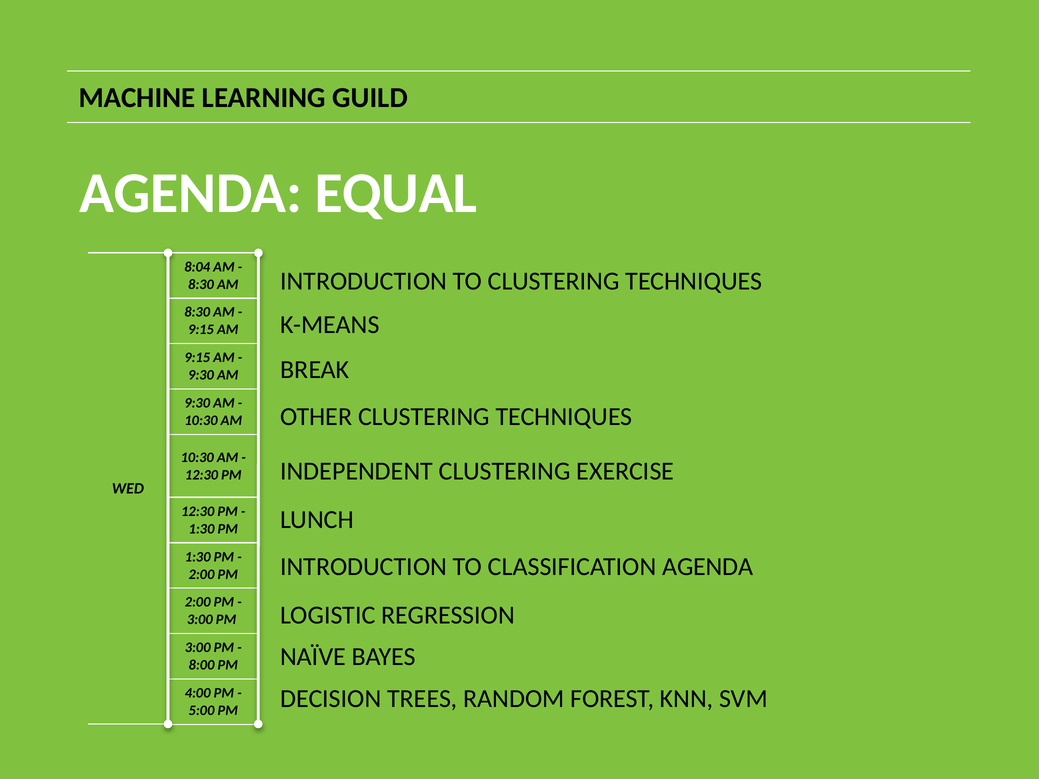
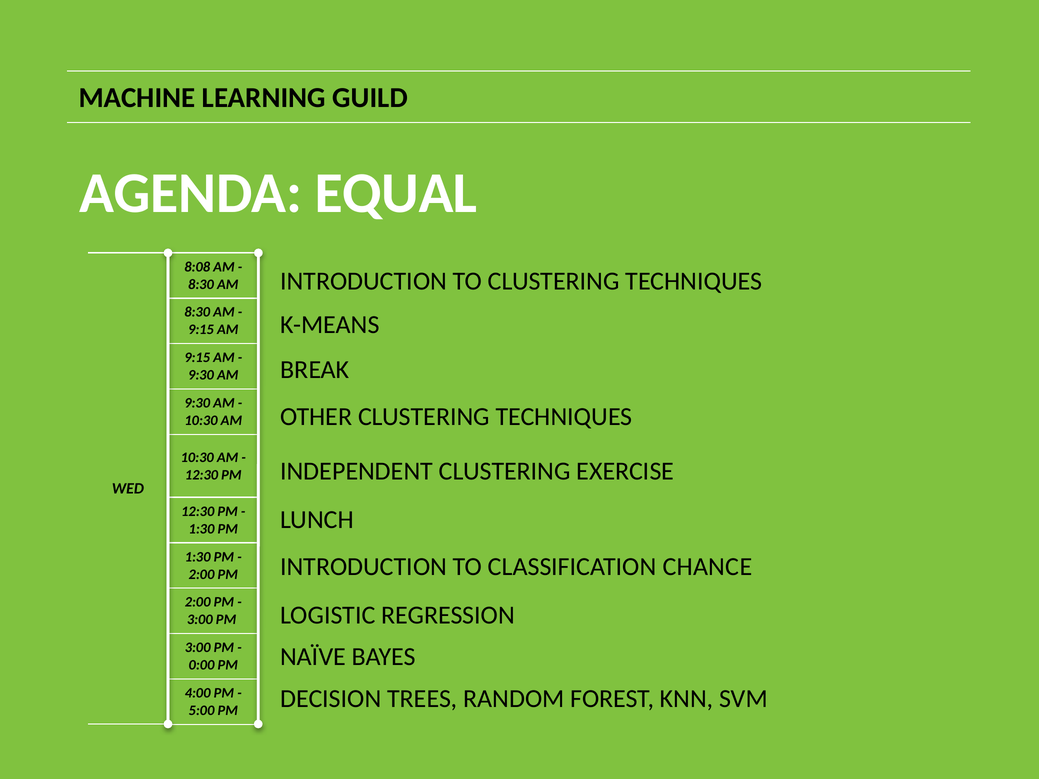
8:04: 8:04 -> 8:08
CLASSIFICATION AGENDA: AGENDA -> CHANCE
8:00: 8:00 -> 0:00
